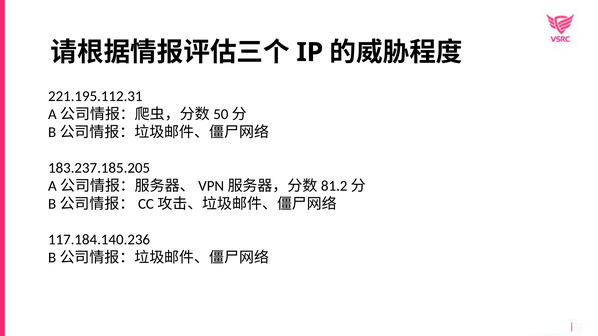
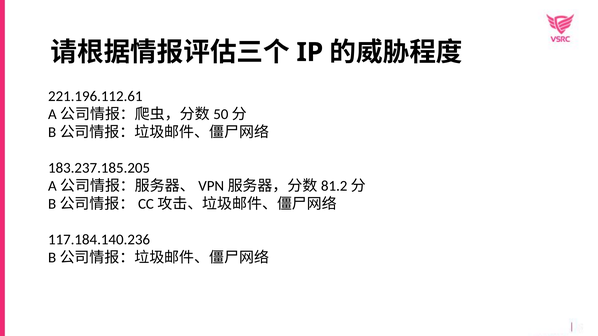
221.195.112.31: 221.195.112.31 -> 221.196.112.61
